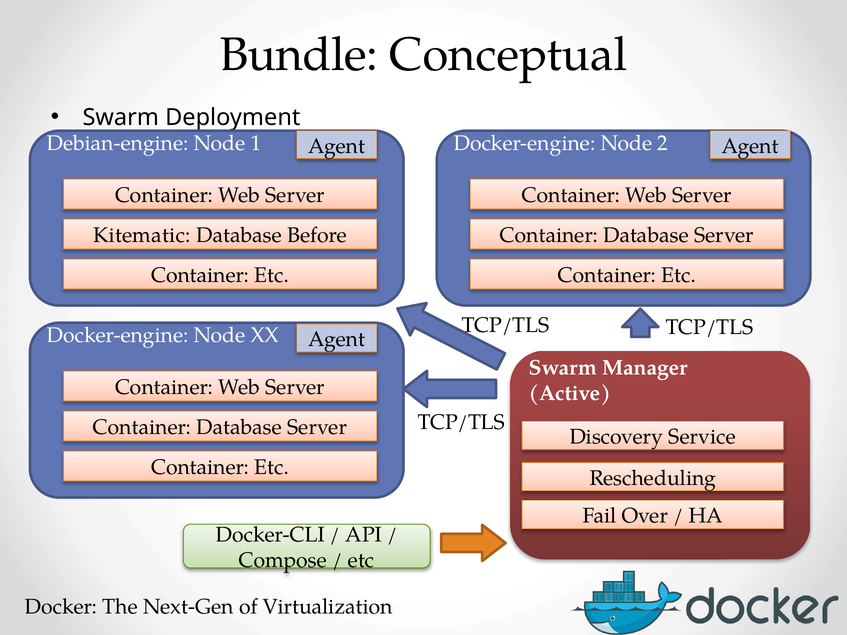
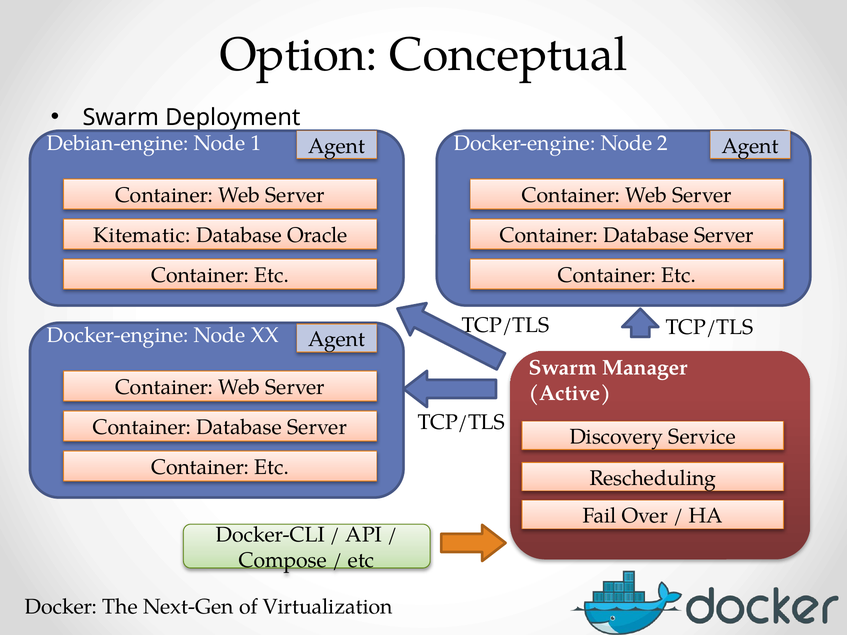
Bundle: Bundle -> Option
Before: Before -> Oracle
